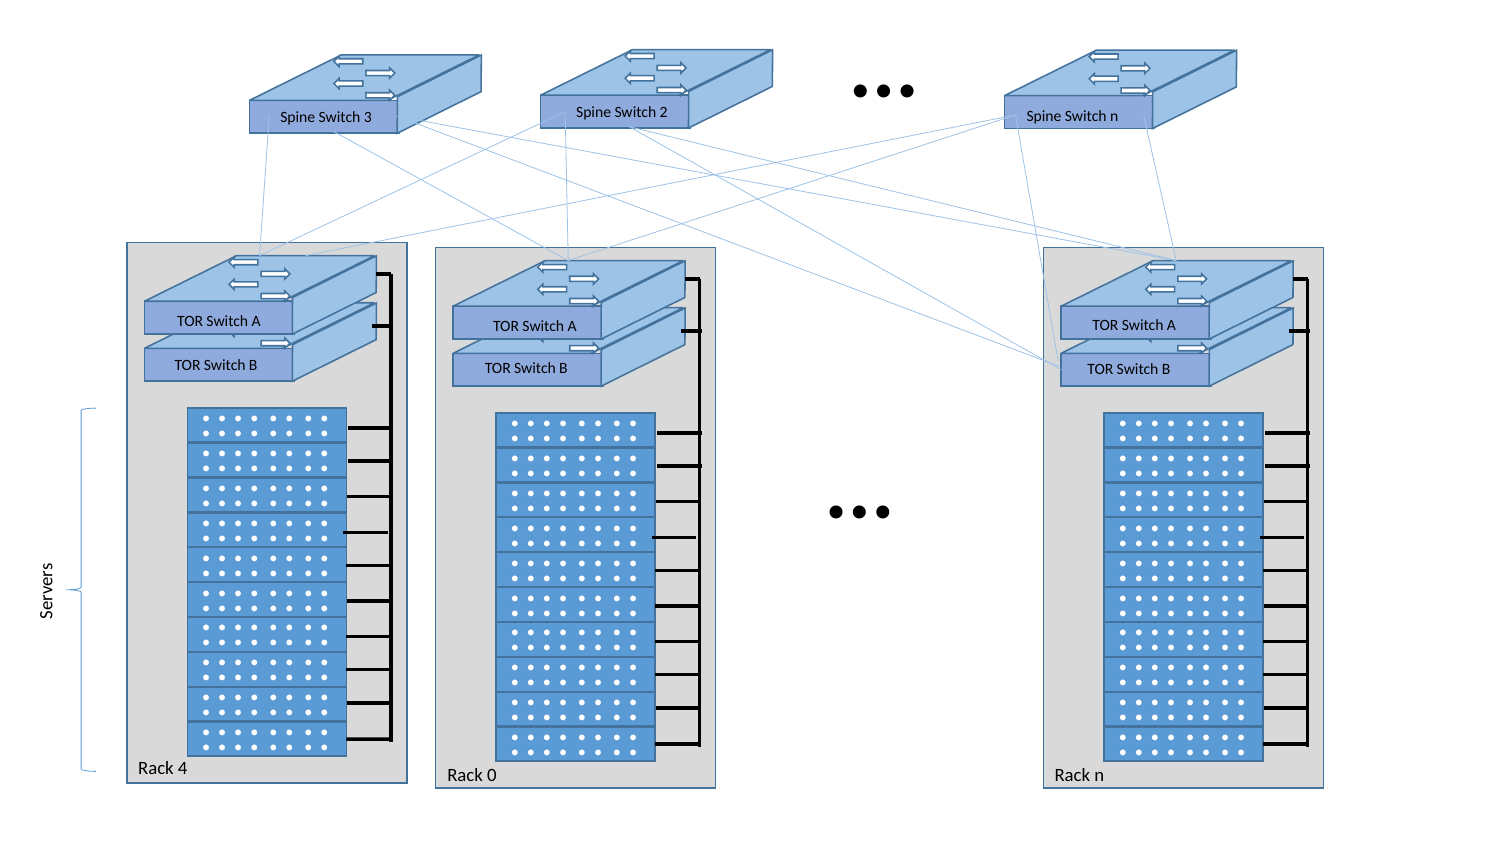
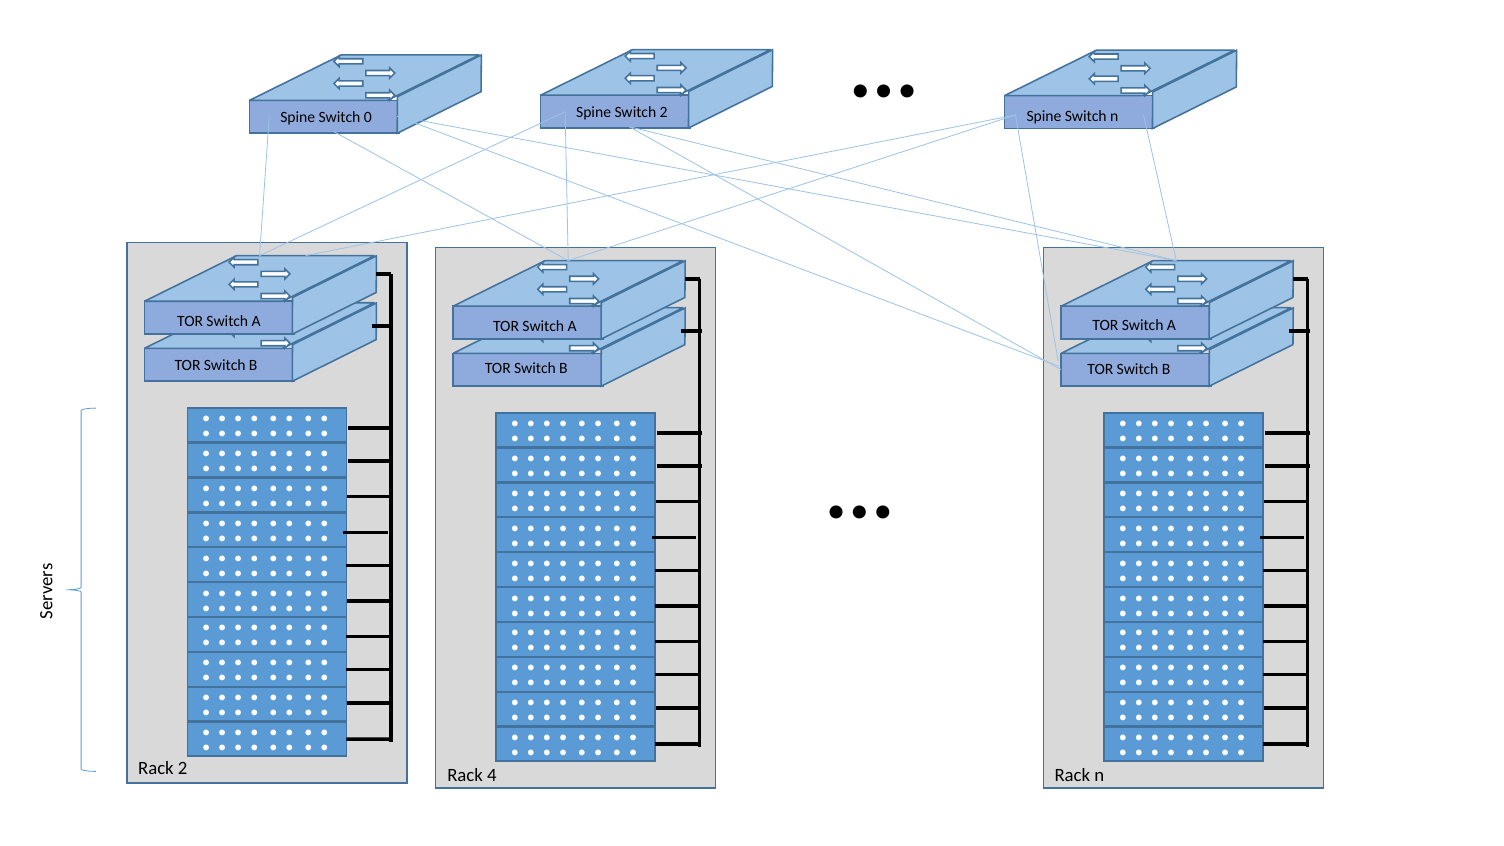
3: 3 -> 0
Rack 4: 4 -> 2
0: 0 -> 4
